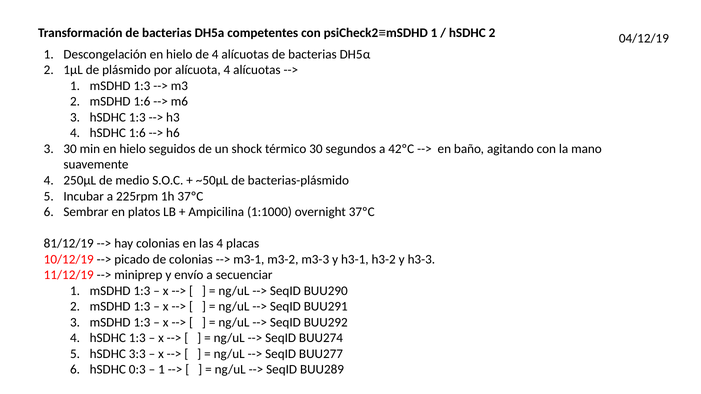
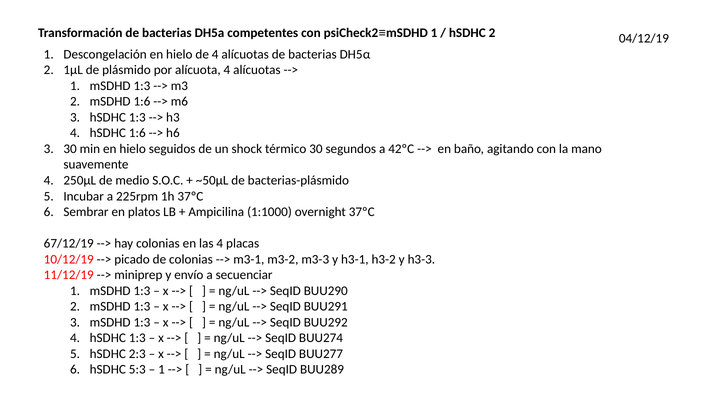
81/12/19: 81/12/19 -> 67/12/19
3:3: 3:3 -> 2:3
0:3: 0:3 -> 5:3
